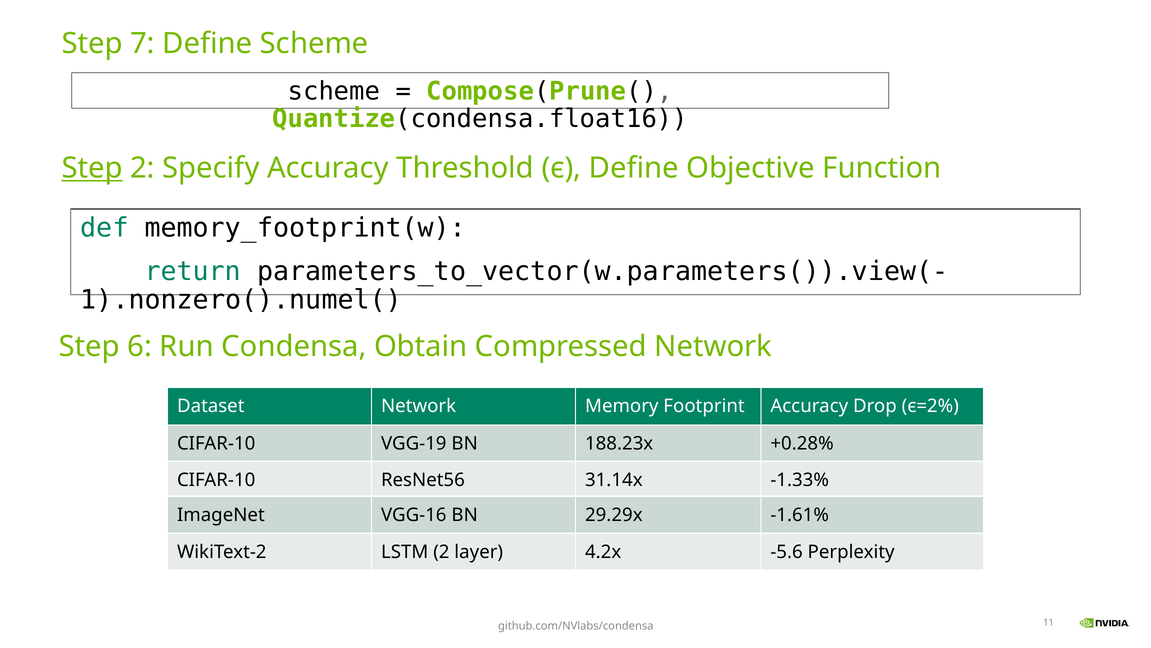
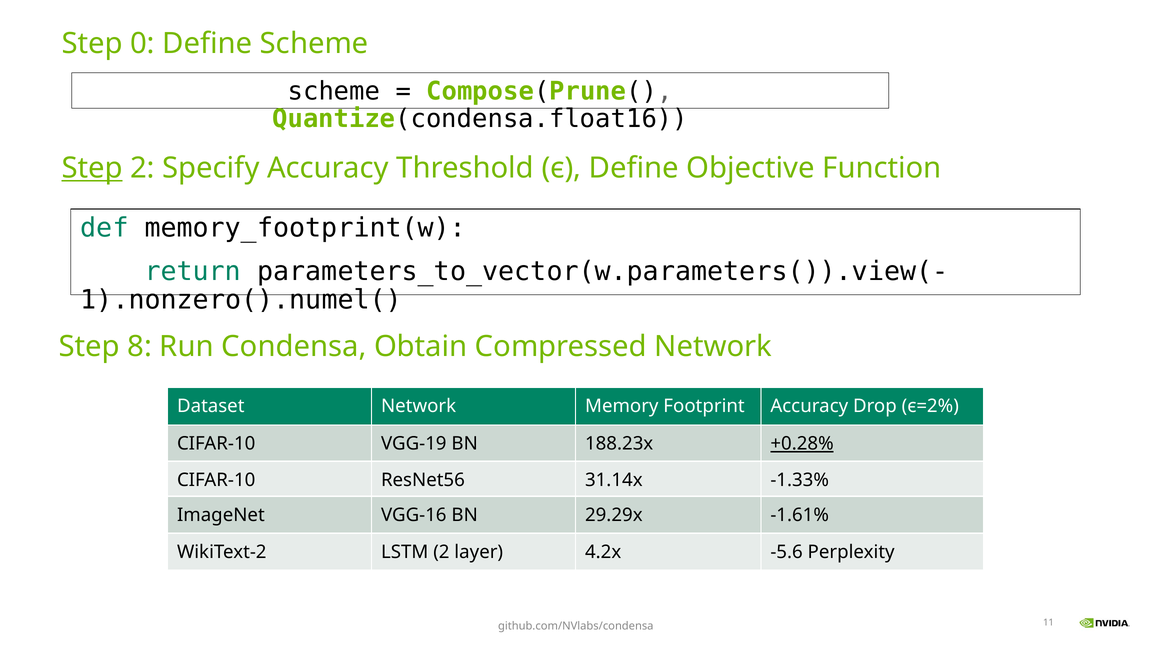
7: 7 -> 0
6: 6 -> 8
+0.28% underline: none -> present
